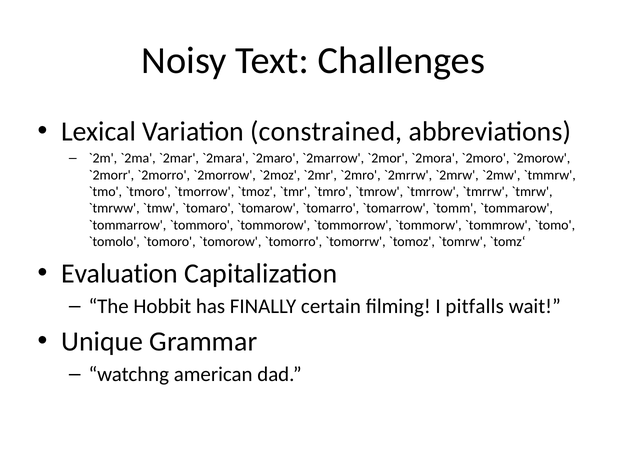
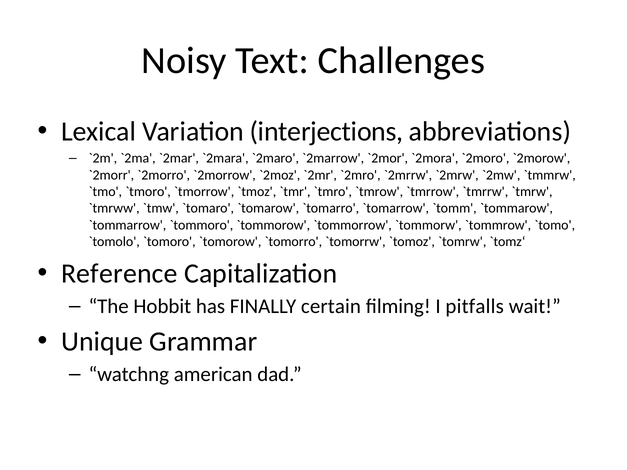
constrained: constrained -> interjections
Evaluation: Evaluation -> Reference
